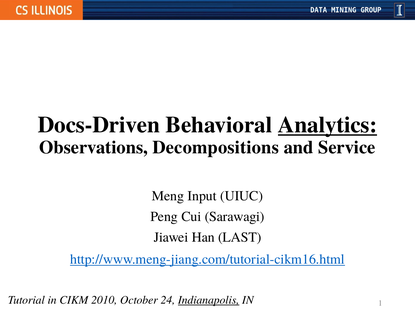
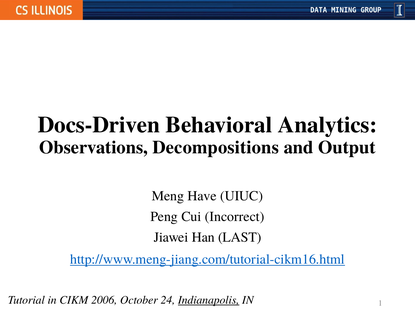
Analytics underline: present -> none
Service: Service -> Output
Input: Input -> Have
Sarawagi: Sarawagi -> Incorrect
2010: 2010 -> 2006
